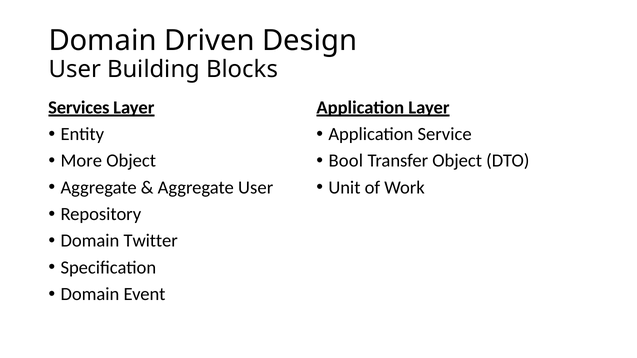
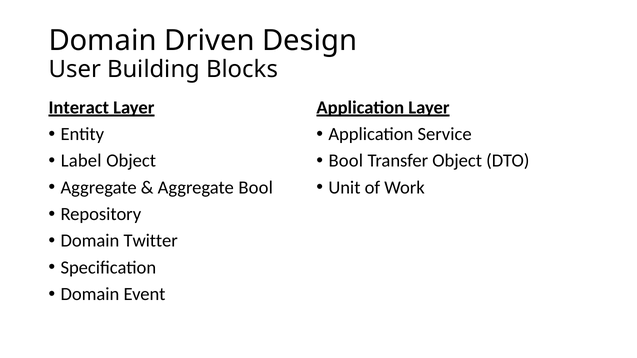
Services: Services -> Interact
More: More -> Label
Aggregate User: User -> Bool
